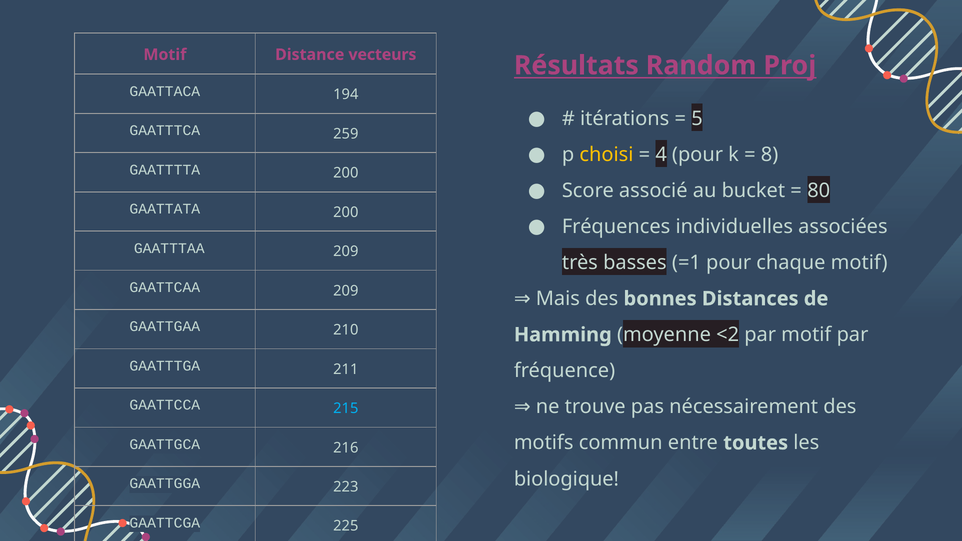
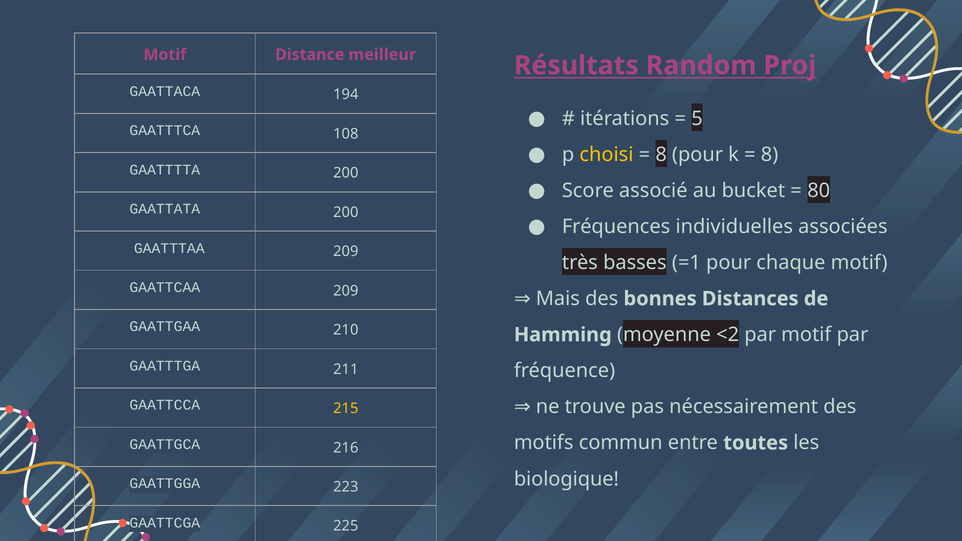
vecteurs: vecteurs -> meilleur
259: 259 -> 108
4 at (661, 155): 4 -> 8
215 colour: light blue -> yellow
